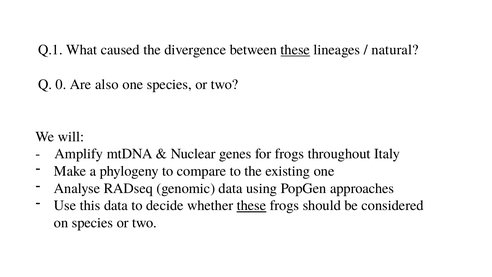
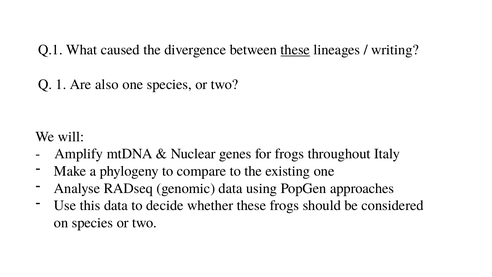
natural: natural -> writing
0: 0 -> 1
these at (251, 205) underline: present -> none
